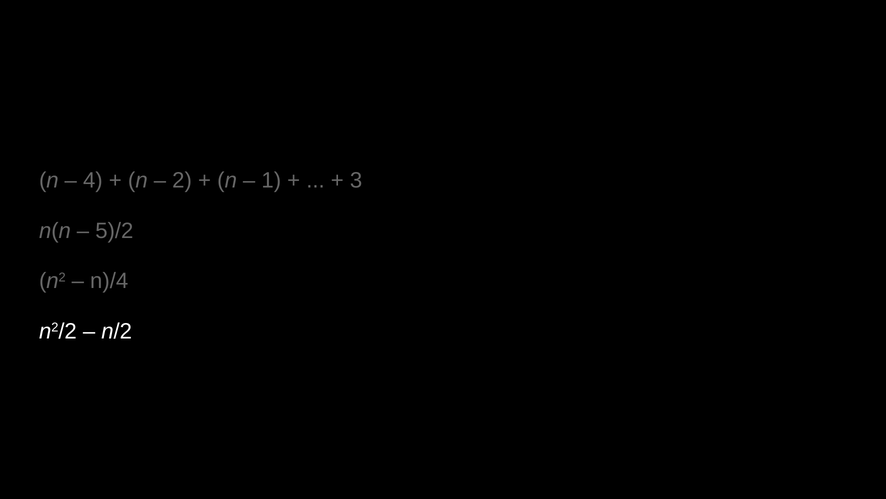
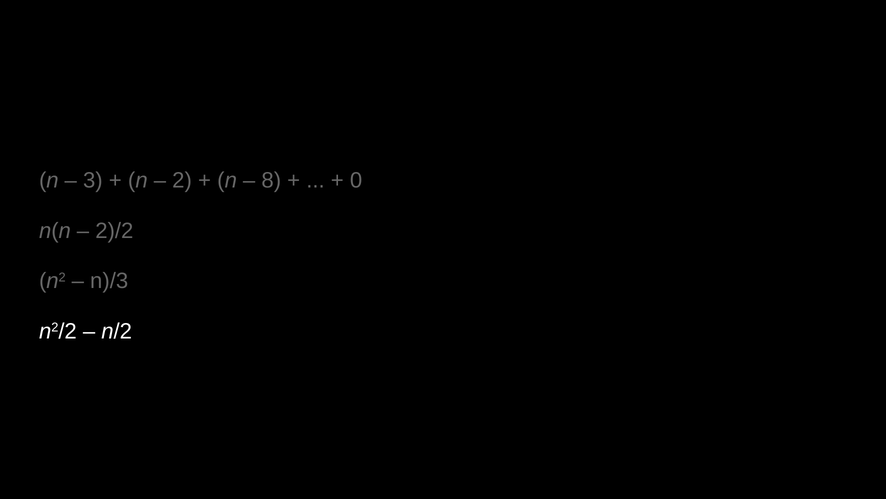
4: 4 -> 3
1: 1 -> 8
3: 3 -> 0
5)/2: 5)/2 -> 2)/2
n)/4: n)/4 -> n)/3
